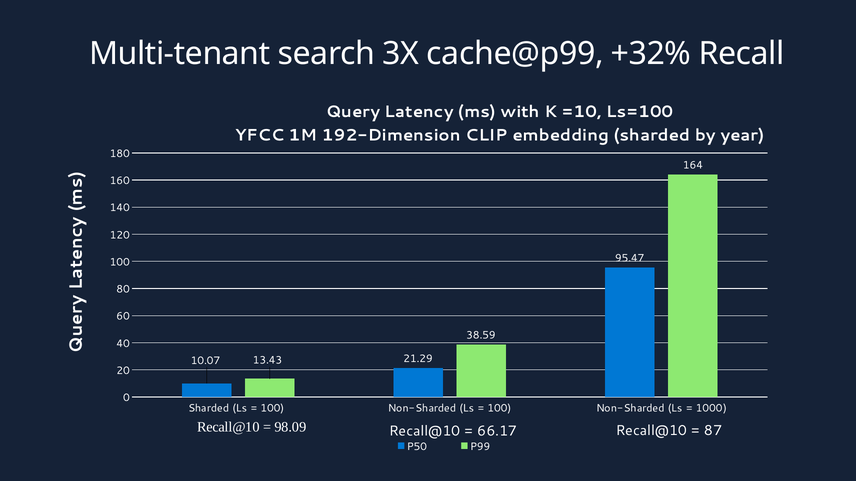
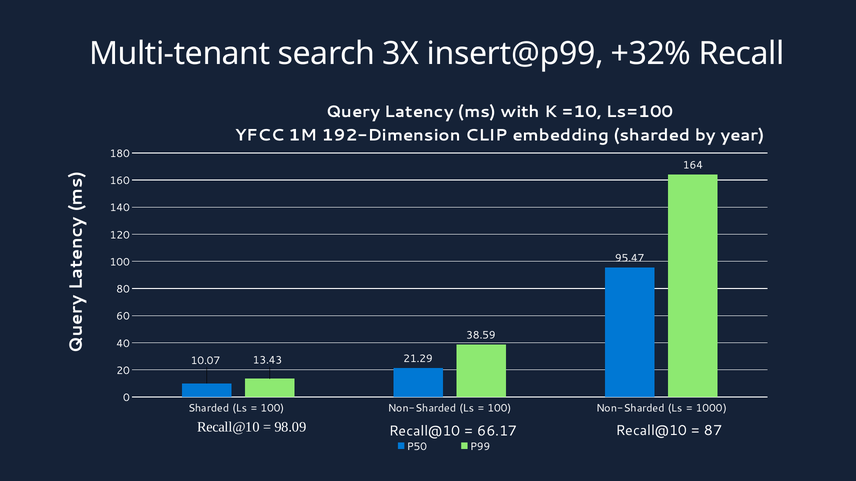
cache@p99: cache@p99 -> insert@p99
